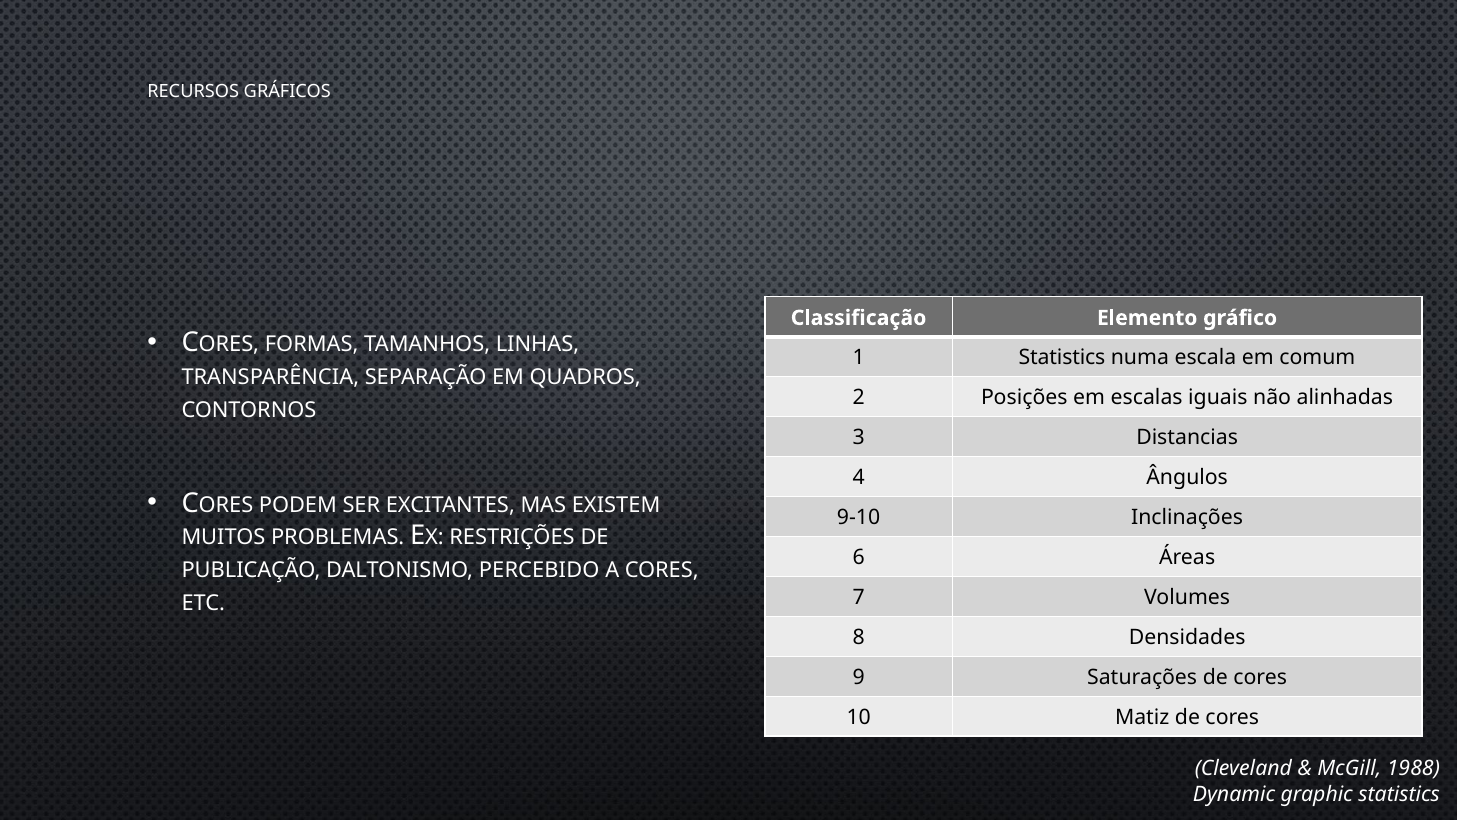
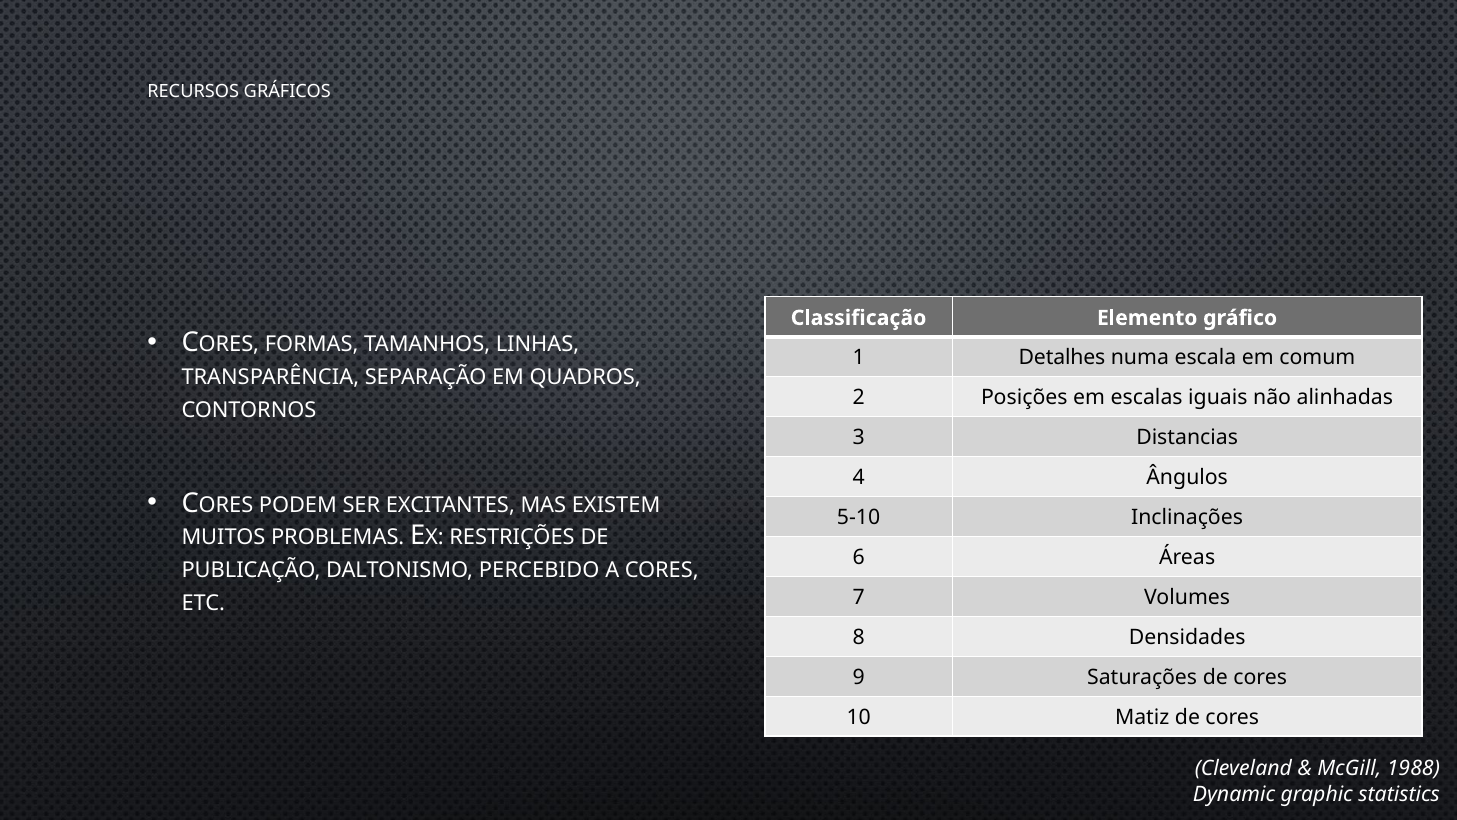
1 Statistics: Statistics -> Detalhes
9-10: 9-10 -> 5-10
